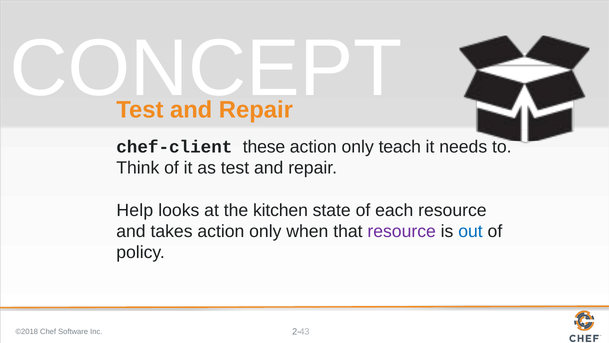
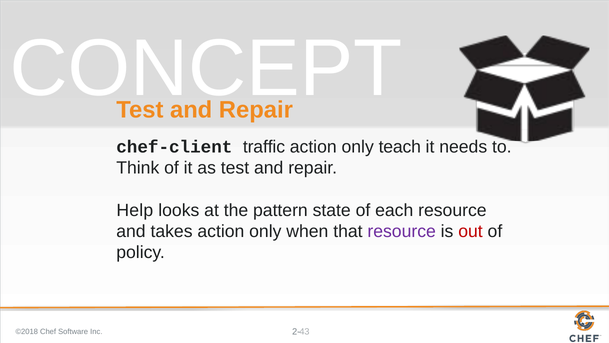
these: these -> traffic
kitchen: kitchen -> pattern
out colour: blue -> red
